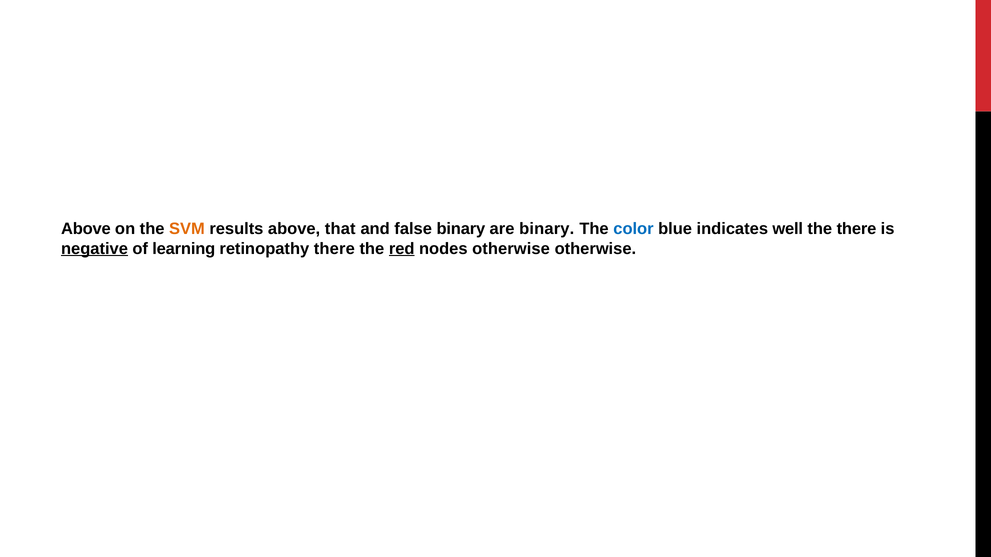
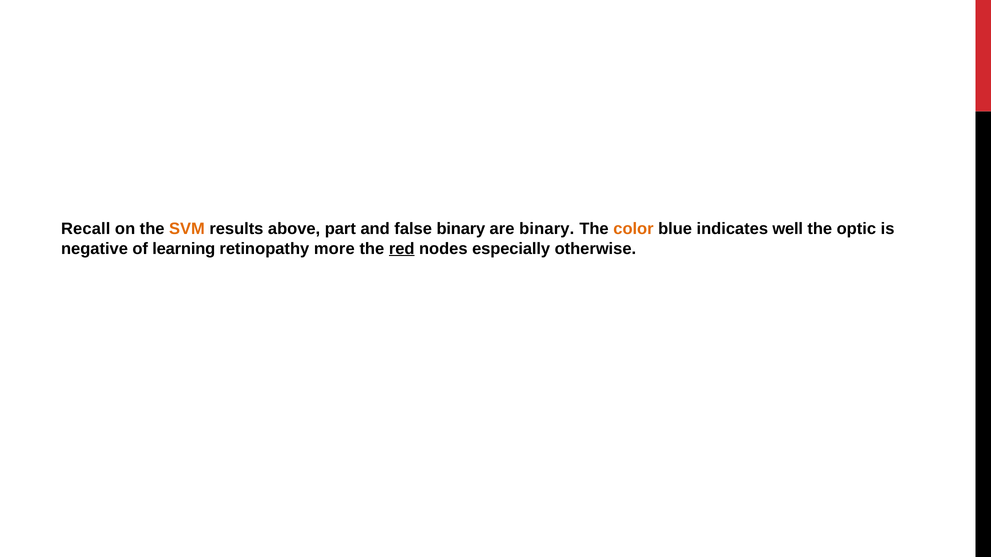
Above at (86, 229): Above -> Recall
that: that -> part
color colour: blue -> orange
the there: there -> optic
negative underline: present -> none
retinopathy there: there -> more
nodes otherwise: otherwise -> especially
